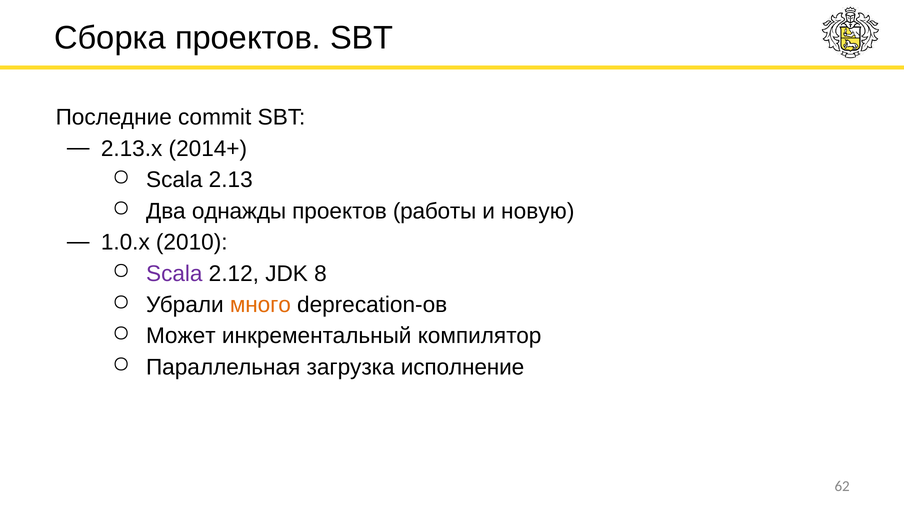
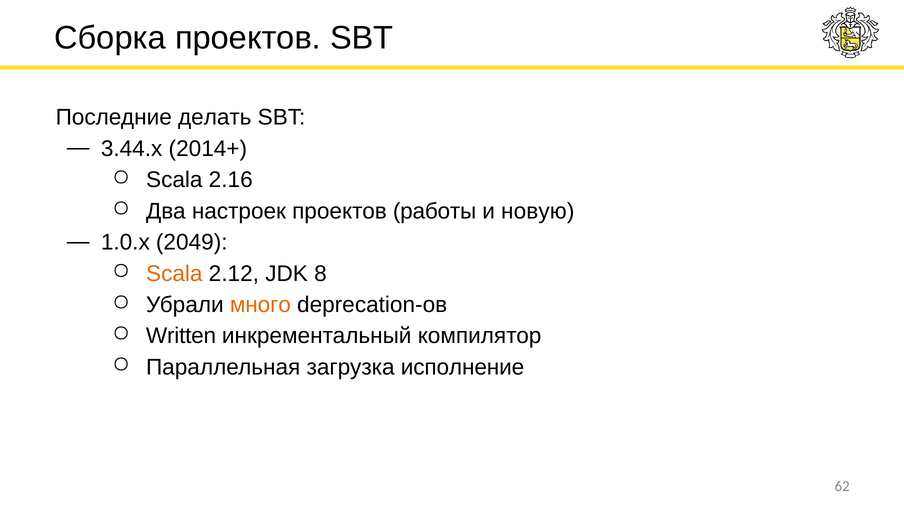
commit: commit -> делать
2.13.x: 2.13.x -> 3.44.x
2.13: 2.13 -> 2.16
однажды: однажды -> настроек
2010: 2010 -> 2049
Scala at (174, 273) colour: purple -> orange
Может: Может -> Written
